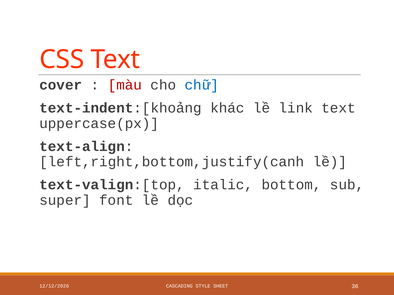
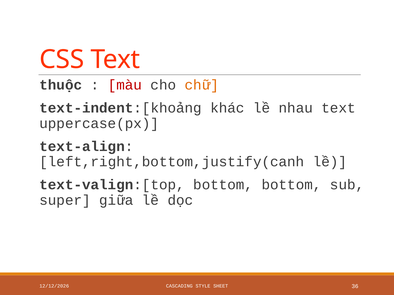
cover: cover -> thuộc
chữ colour: blue -> orange
link: link -> nhau
text-valign:[top italic: italic -> bottom
font: font -> giữa
